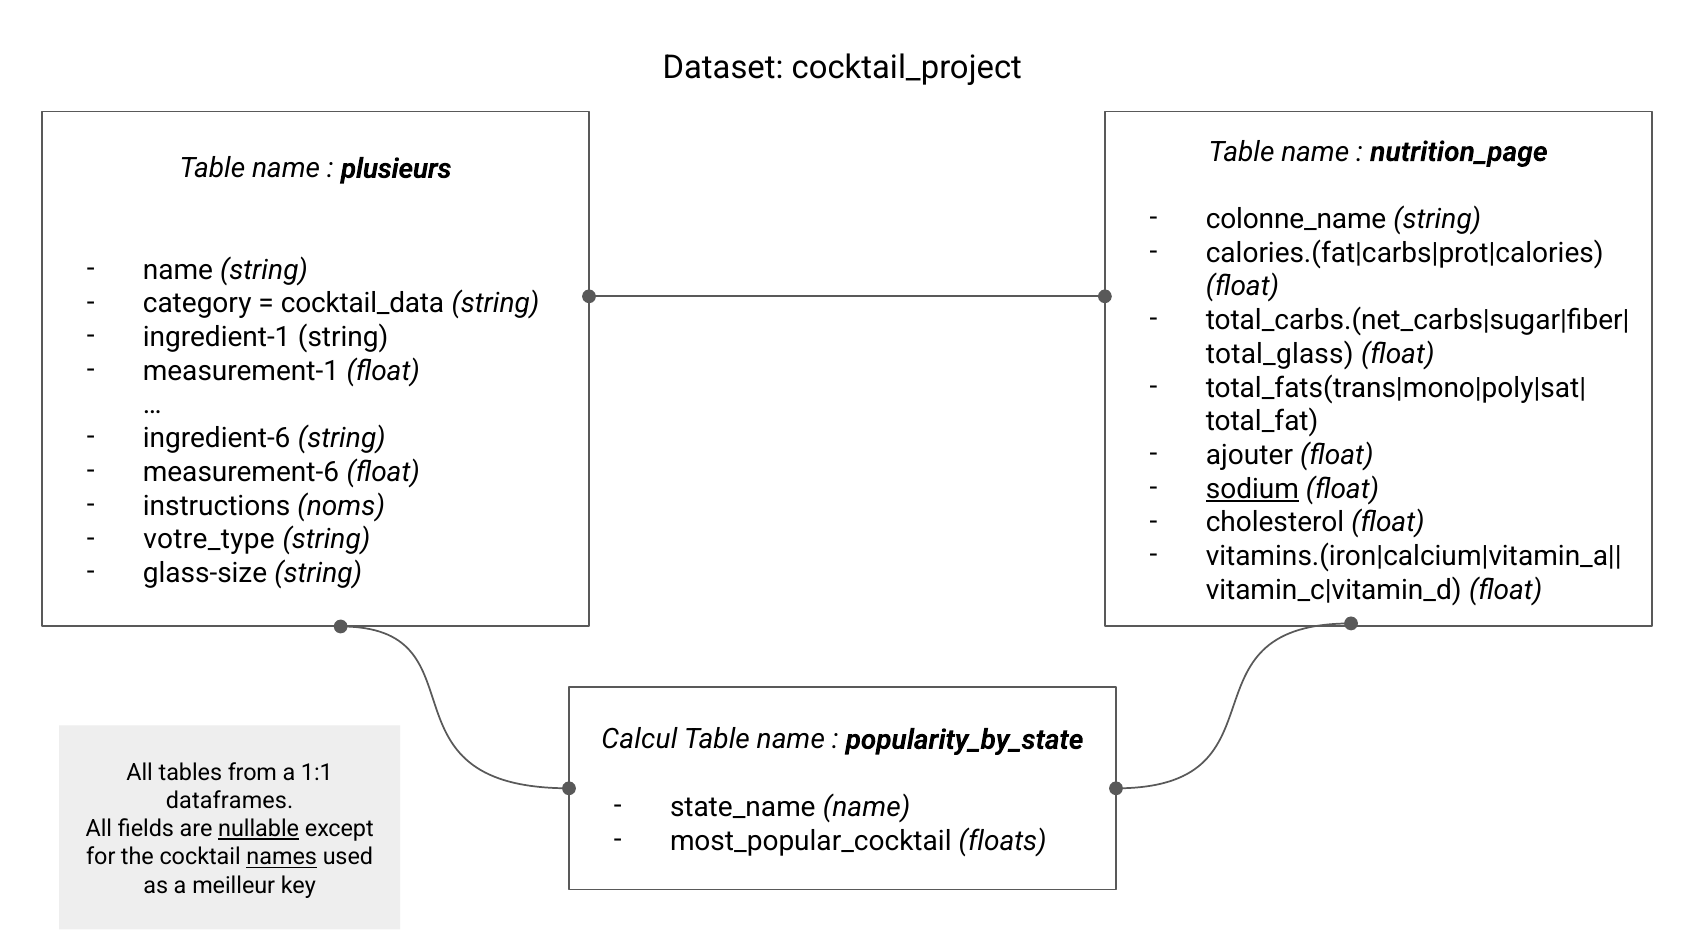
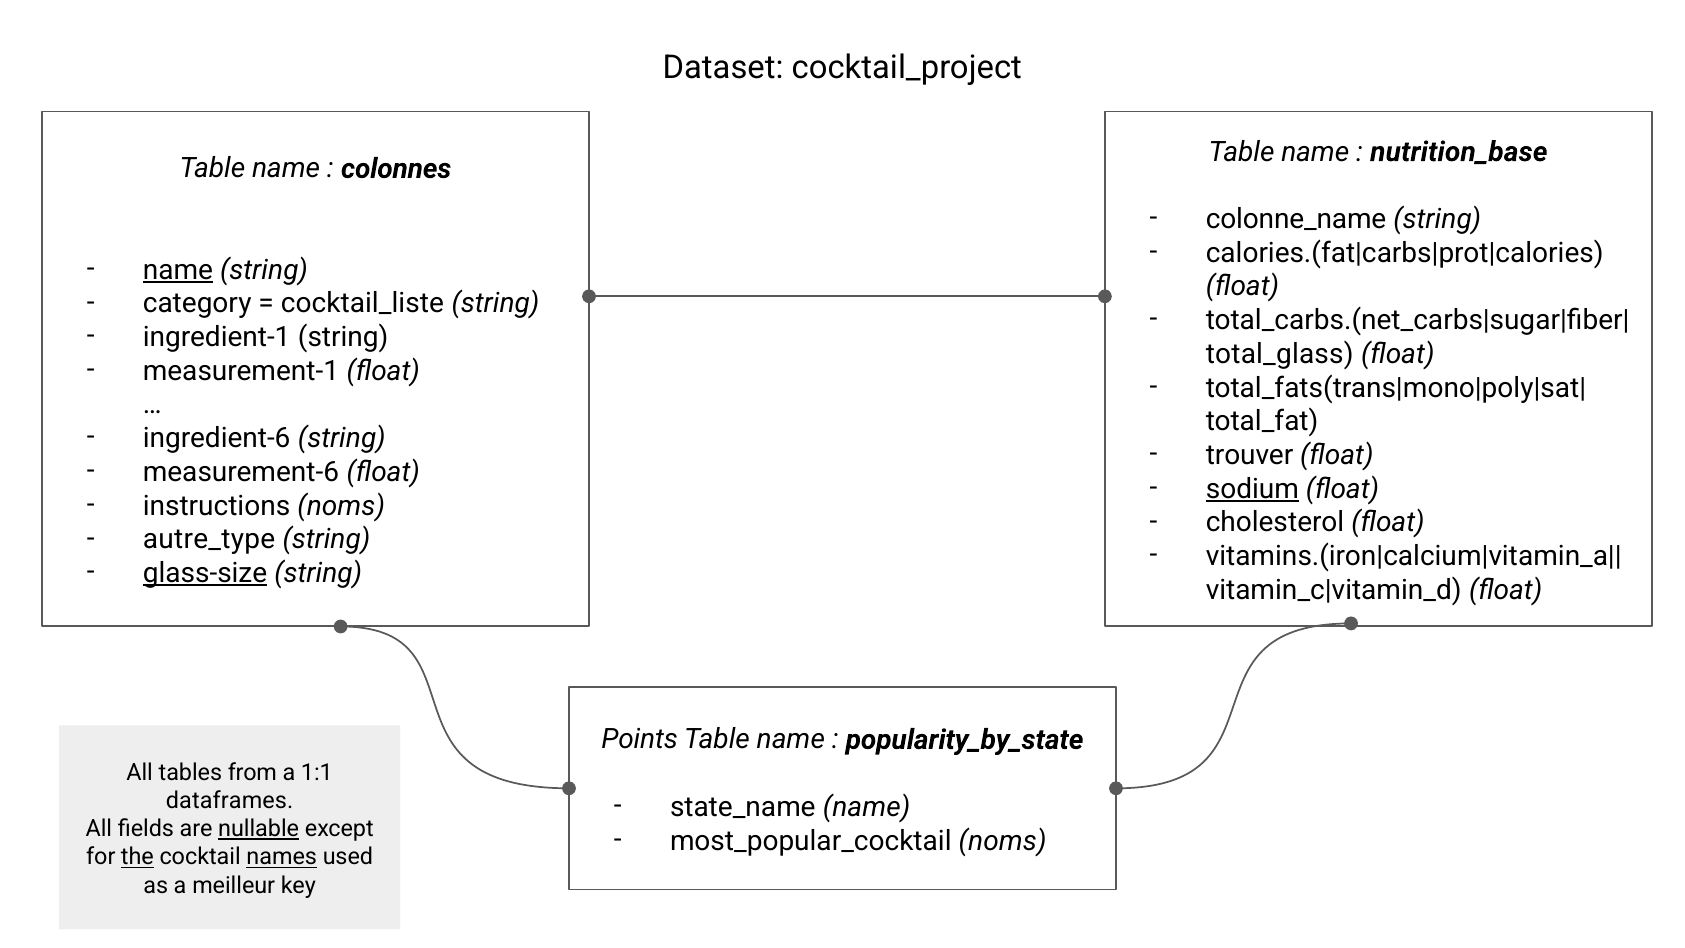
nutrition_page: nutrition_page -> nutrition_base
plusieurs: plusieurs -> colonnes
name at (178, 270) underline: none -> present
cocktail_data: cocktail_data -> cocktail_liste
ajouter: ajouter -> trouver
votre_type: votre_type -> autre_type
glass-size underline: none -> present
Calcul: Calcul -> Points
most_popular_cocktail floats: floats -> noms
the underline: none -> present
